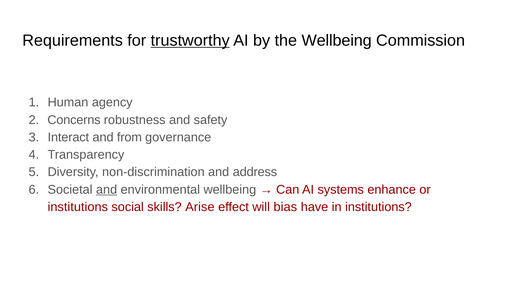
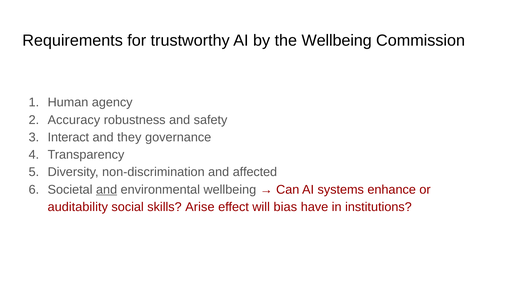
trustworthy underline: present -> none
Concerns: Concerns -> Accuracy
from: from -> they
address: address -> affected
institutions at (78, 207): institutions -> auditability
